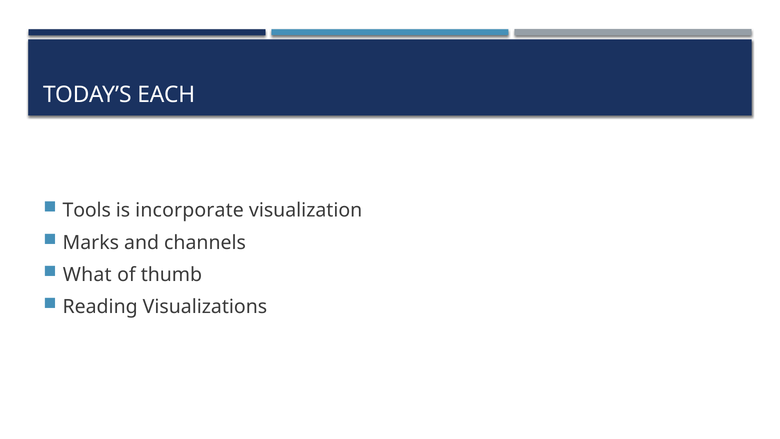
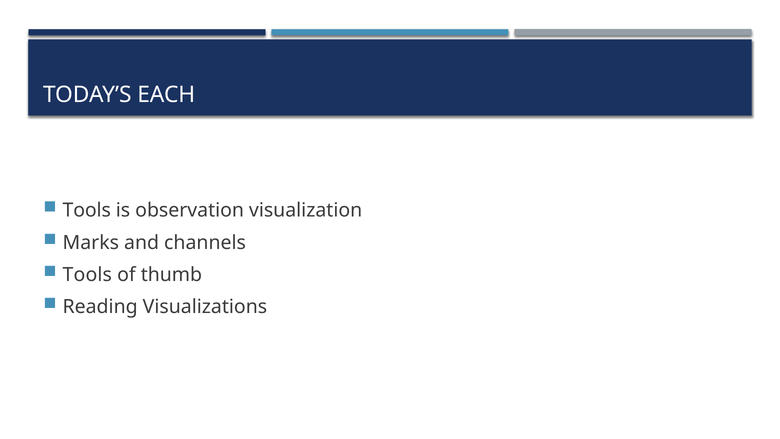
incorporate: incorporate -> observation
What at (87, 275): What -> Tools
